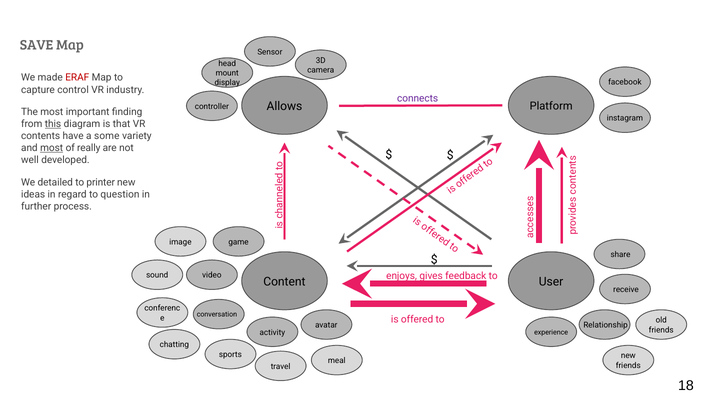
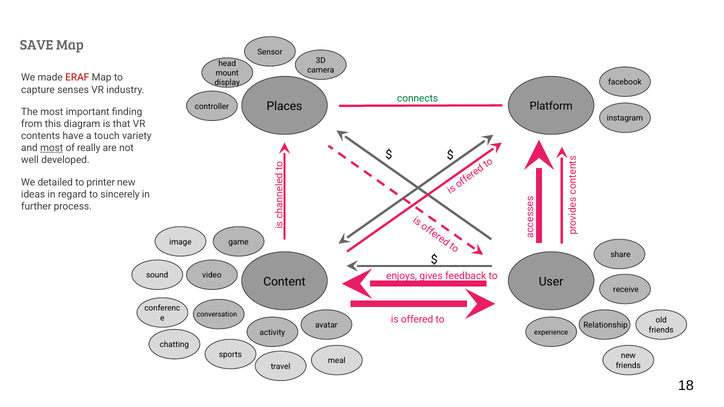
control: control -> senses
connects colour: purple -> green
Allows: Allows -> Places
this underline: present -> none
some: some -> touch
question: question -> sincerely
